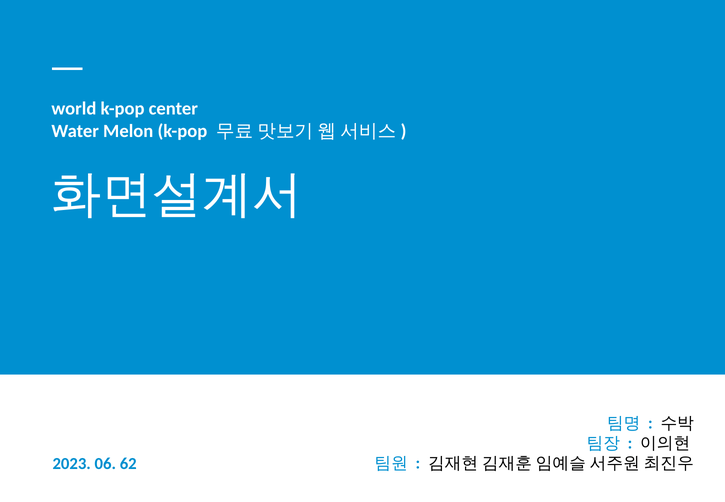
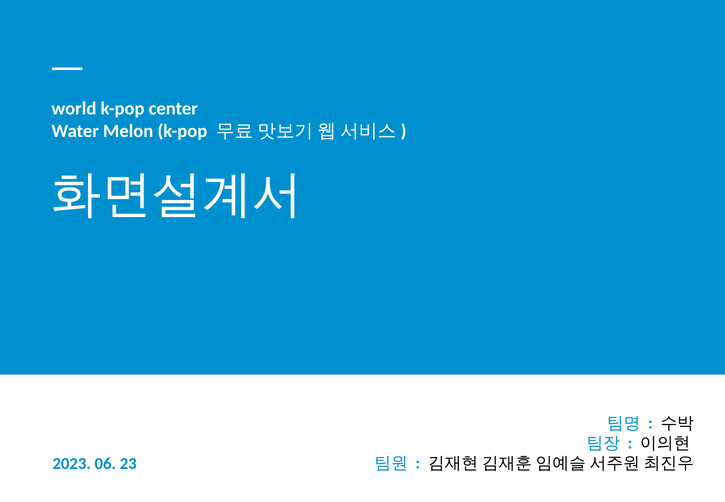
62: 62 -> 23
